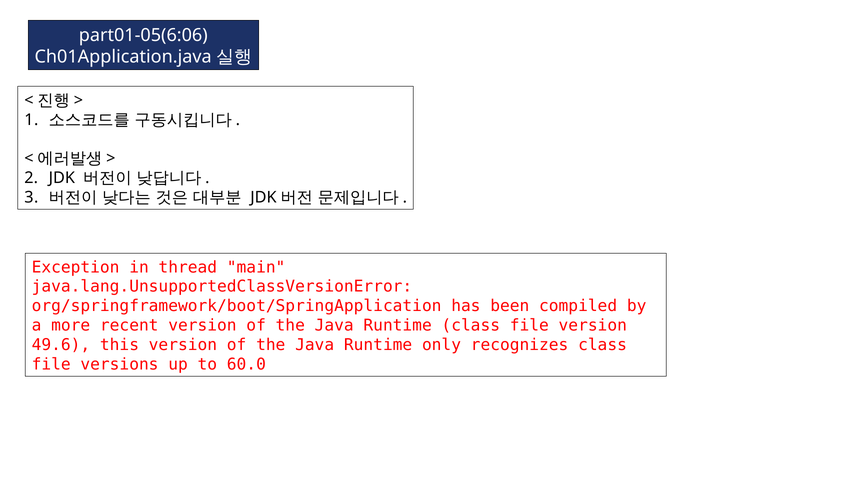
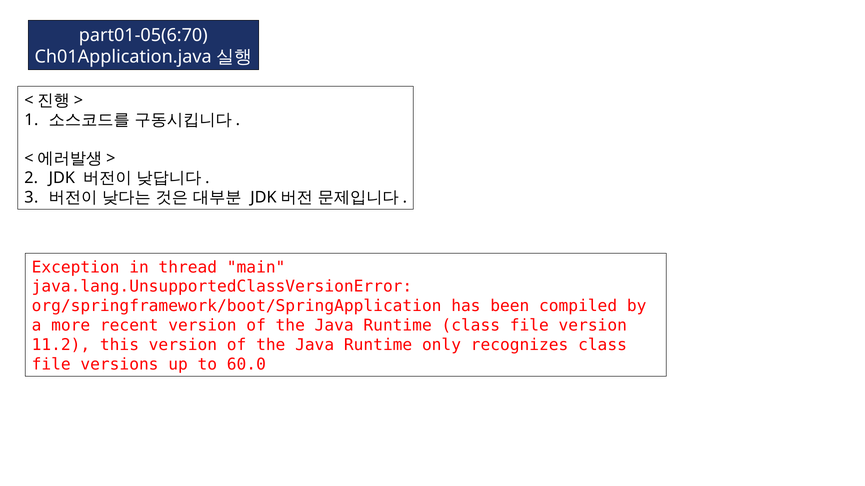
part01-05(6:06: part01-05(6:06 -> part01-05(6:70
49.6: 49.6 -> 11.2
